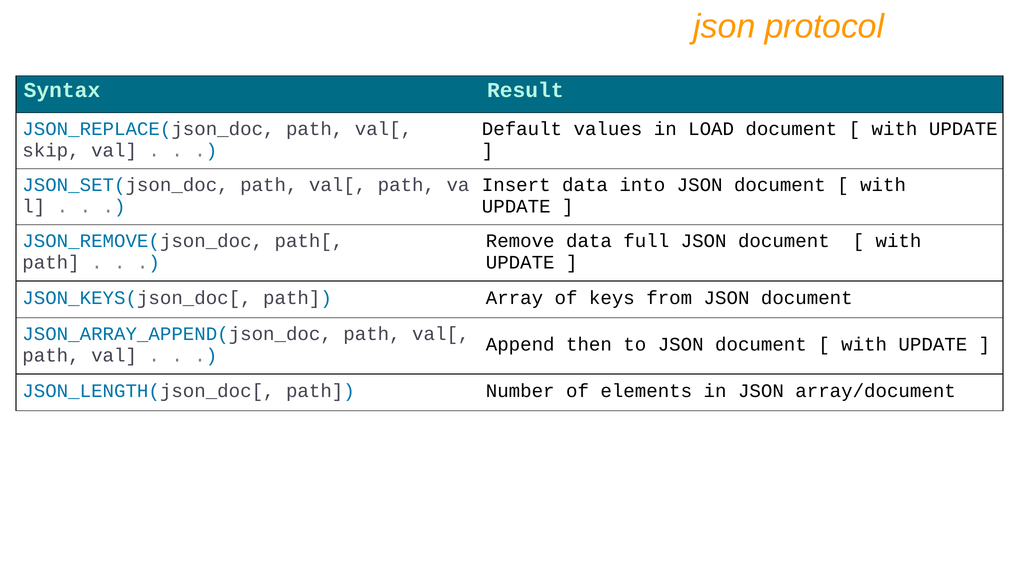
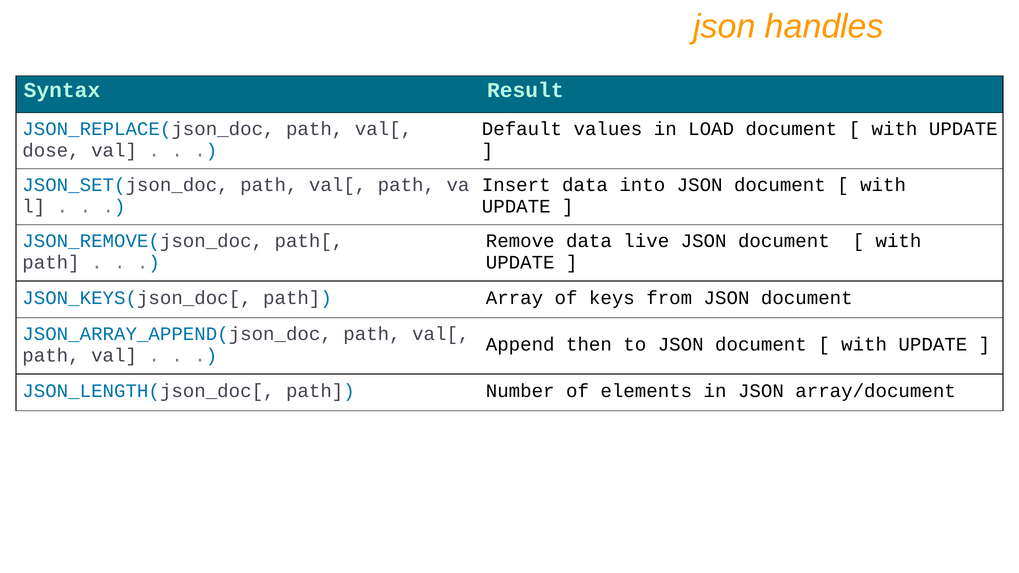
protocol: protocol -> handles
skip: skip -> dose
full: full -> live
